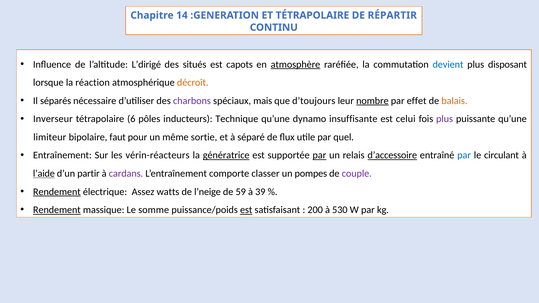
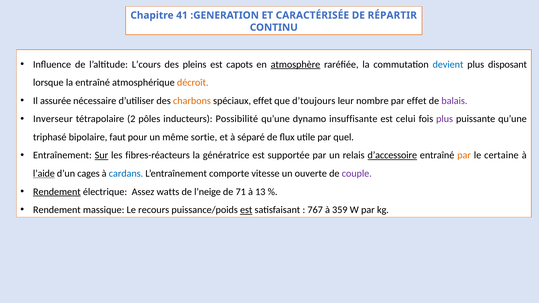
14: 14 -> 41
ET TÉTRAPOLAIRE: TÉTRAPOLAIRE -> CARACTÉRISÉE
L’dirigé: L’dirigé -> L’cours
situés: situés -> pleins
la réaction: réaction -> entraîné
séparés: séparés -> assurée
charbons colour: purple -> orange
spéciaux mais: mais -> effet
nombre underline: present -> none
balais colour: orange -> purple
6: 6 -> 2
Technique: Technique -> Possibilité
limiteur: limiteur -> triphasé
Sur underline: none -> present
vérin-réacteurs: vérin-réacteurs -> fibres-réacteurs
génératrice underline: present -> none
par at (319, 155) underline: present -> none
par at (464, 155) colour: blue -> orange
circulant: circulant -> certaine
partir: partir -> cages
cardans colour: purple -> blue
classer: classer -> vitesse
pompes: pompes -> ouverte
59: 59 -> 71
39: 39 -> 13
Rendement at (57, 210) underline: present -> none
somme: somme -> recours
200: 200 -> 767
530: 530 -> 359
